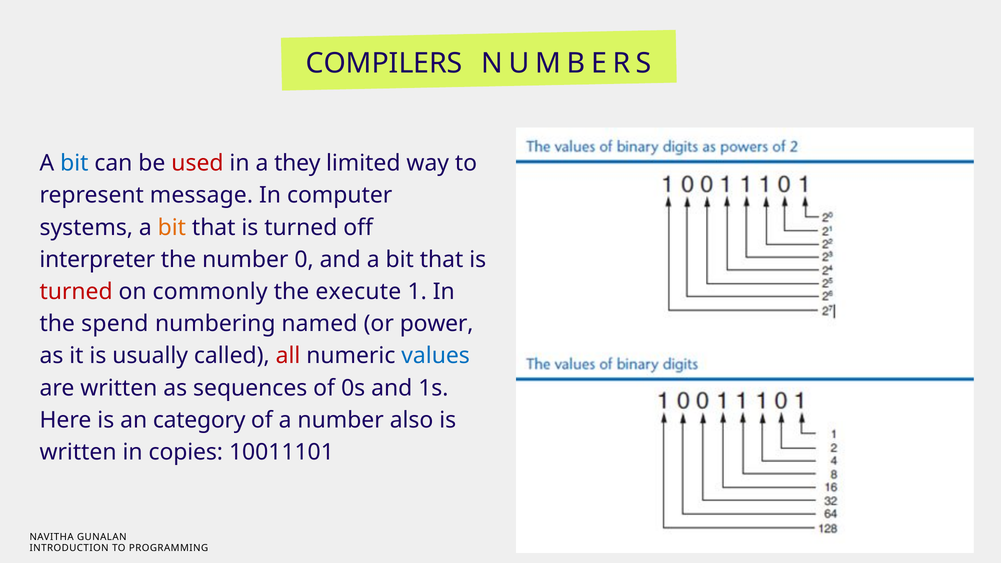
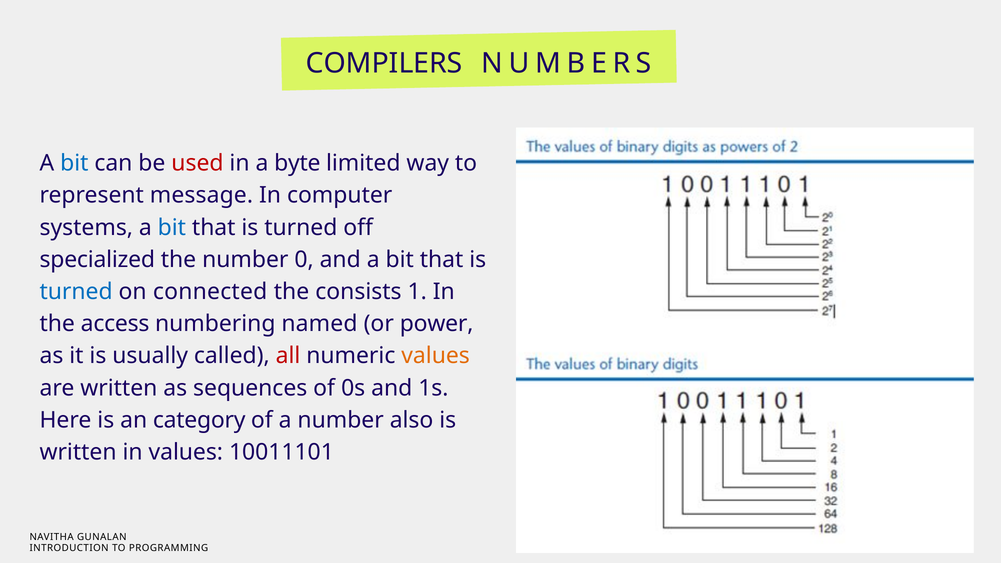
they: they -> byte
bit at (172, 227) colour: orange -> blue
interpreter: interpreter -> specialized
turned at (76, 292) colour: red -> blue
commonly: commonly -> connected
execute: execute -> consists
spend: spend -> access
values at (436, 356) colour: blue -> orange
in copies: copies -> values
